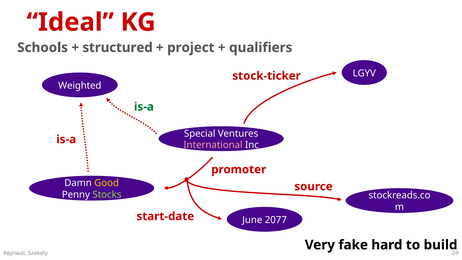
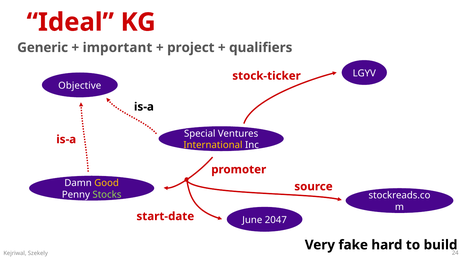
Schools: Schools -> Generic
structured: structured -> important
Weighted: Weighted -> Objective
is-a at (144, 107) colour: green -> black
International colour: pink -> yellow
2077: 2077 -> 2047
